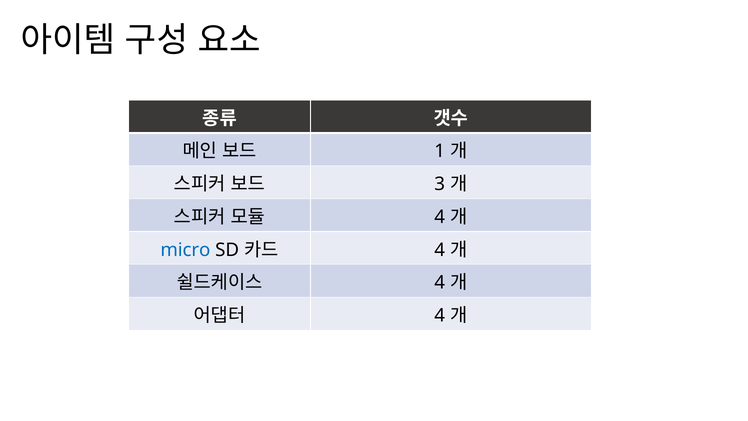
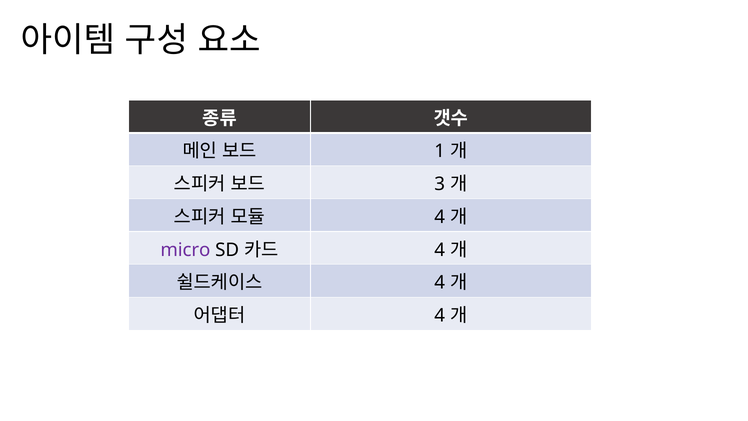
micro colour: blue -> purple
